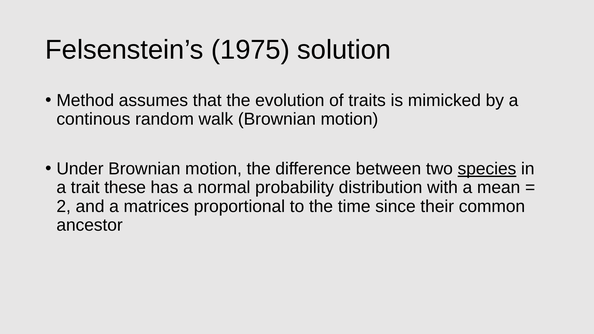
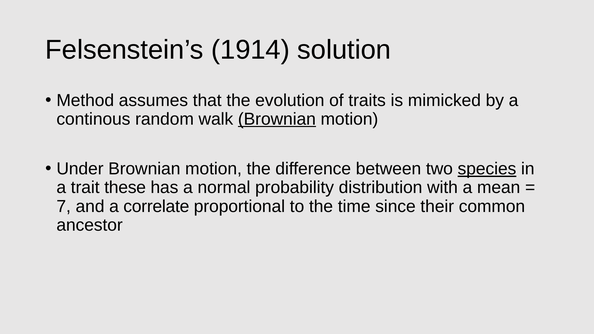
1975: 1975 -> 1914
Brownian at (277, 119) underline: none -> present
2: 2 -> 7
matrices: matrices -> correlate
